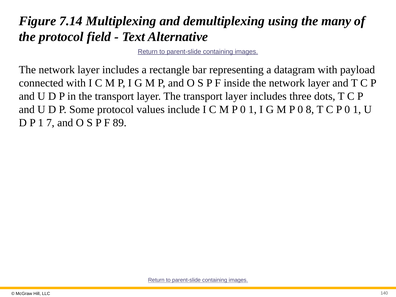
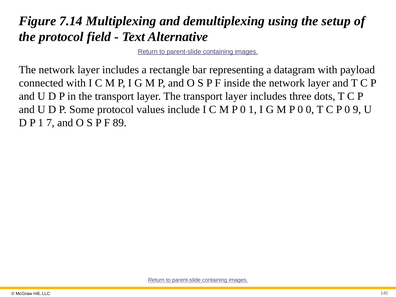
many: many -> setup
0 8: 8 -> 0
C P 0 1: 1 -> 9
